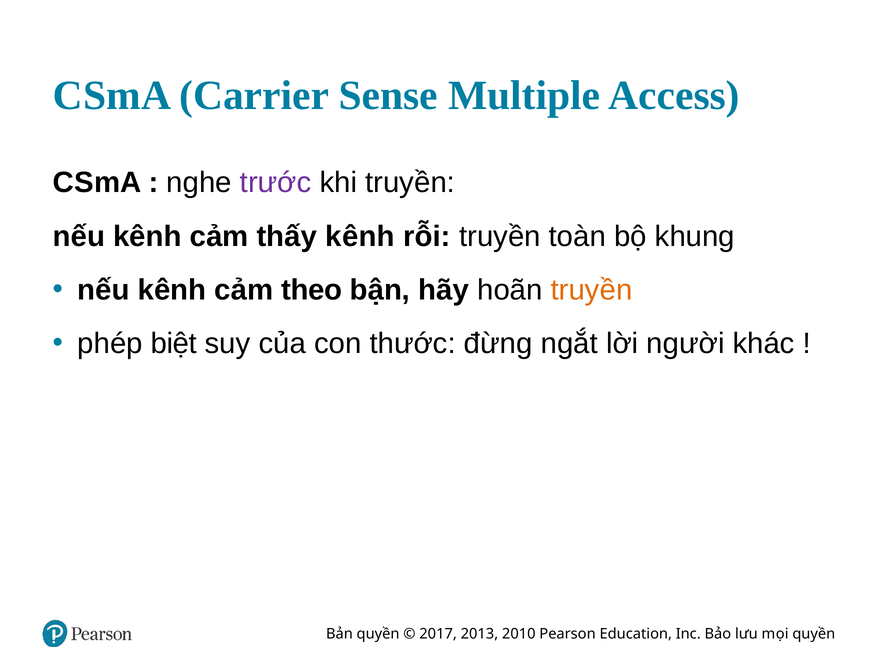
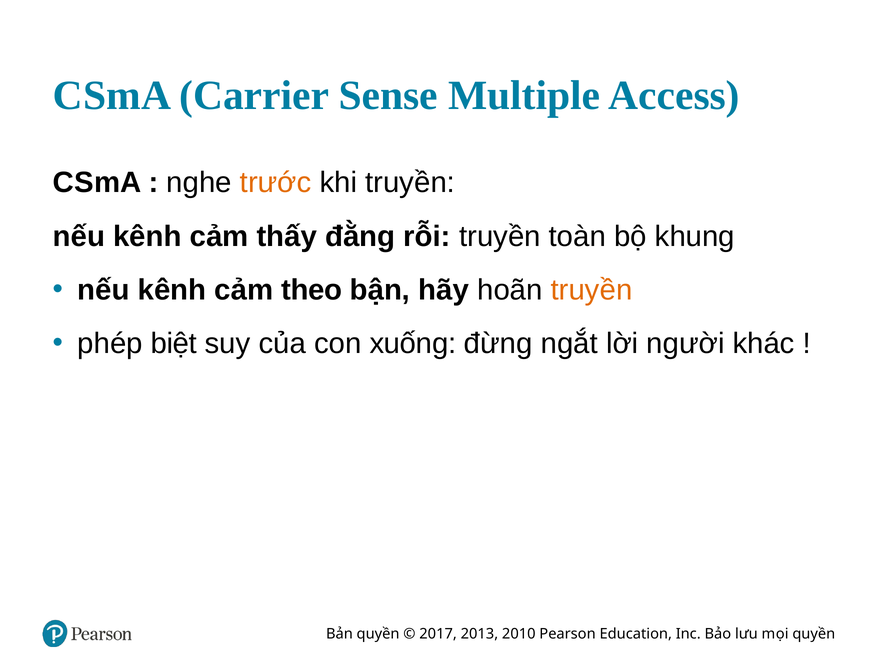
trước colour: purple -> orange
thấy kênh: kênh -> đằng
thước: thước -> xuống
